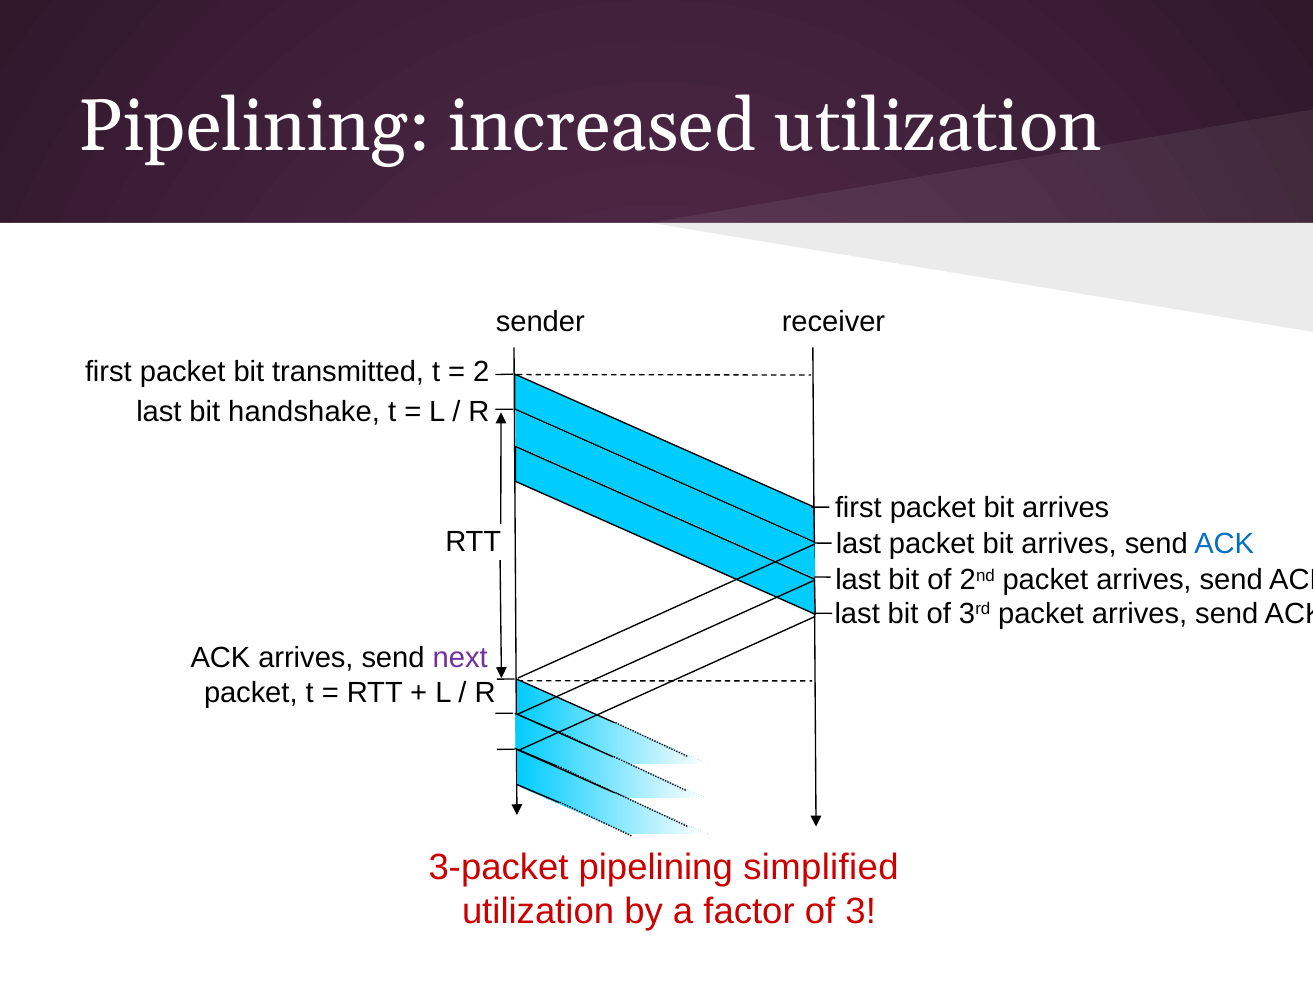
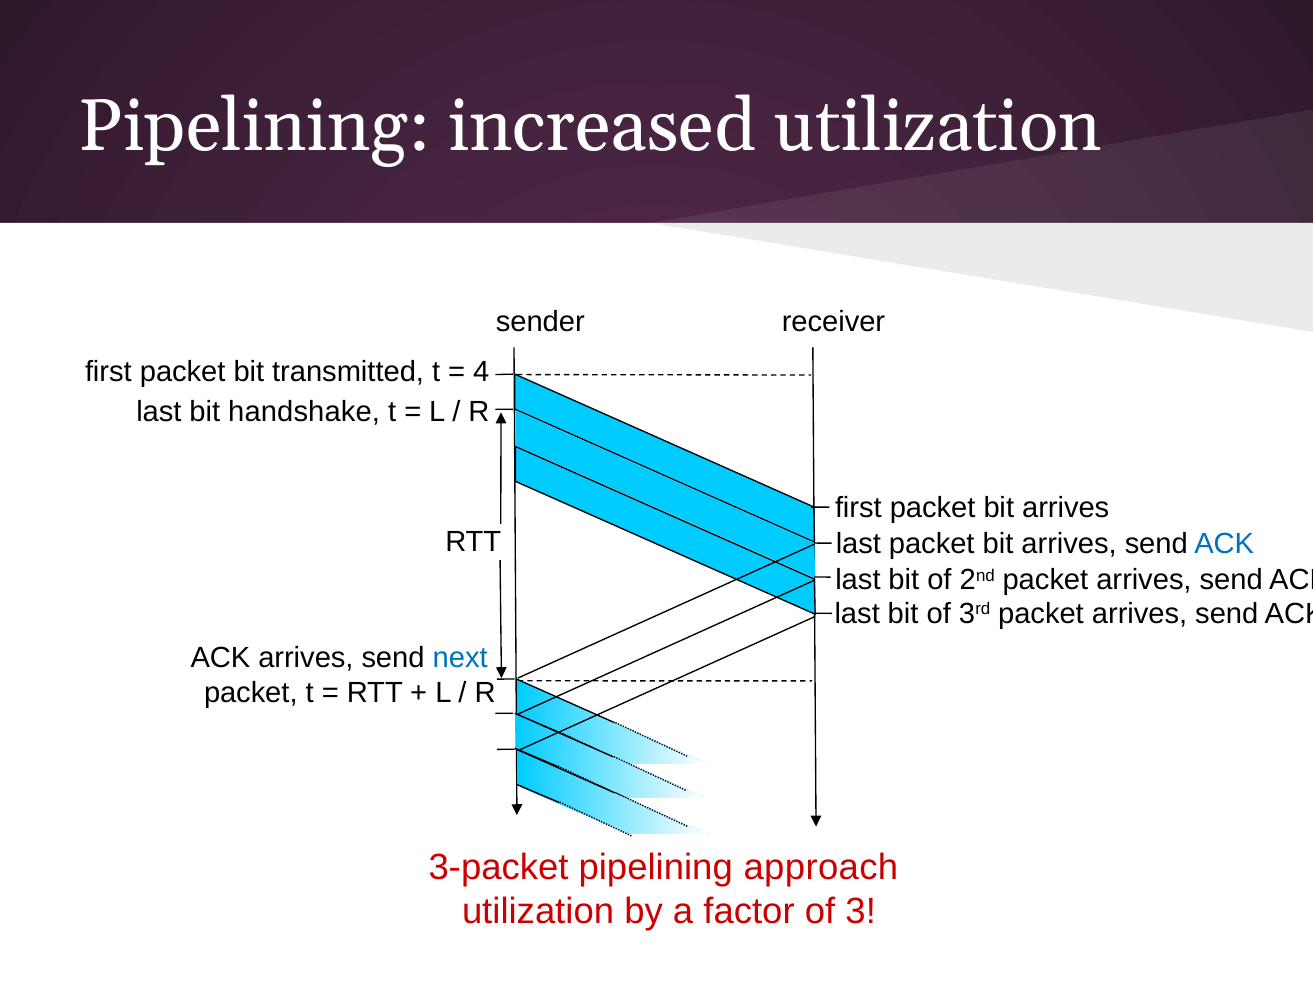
2: 2 -> 4
next colour: purple -> blue
simplified: simplified -> approach
